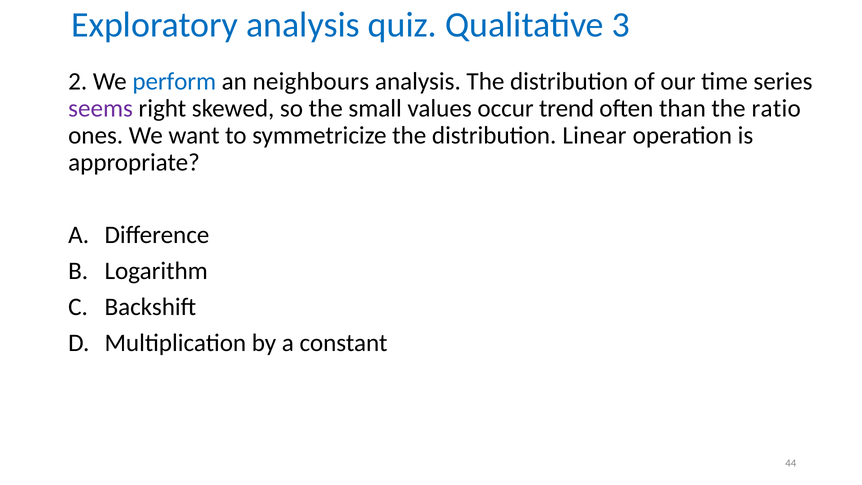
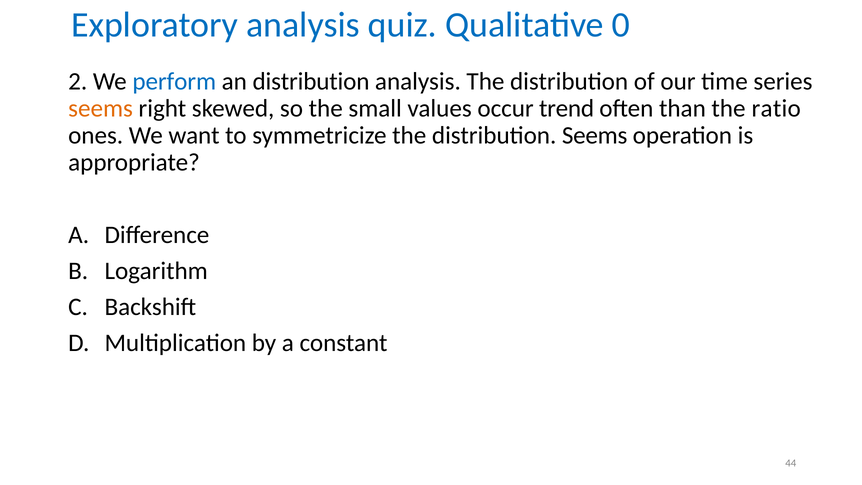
3: 3 -> 0
an neighbours: neighbours -> distribution
seems at (101, 108) colour: purple -> orange
distribution Linear: Linear -> Seems
